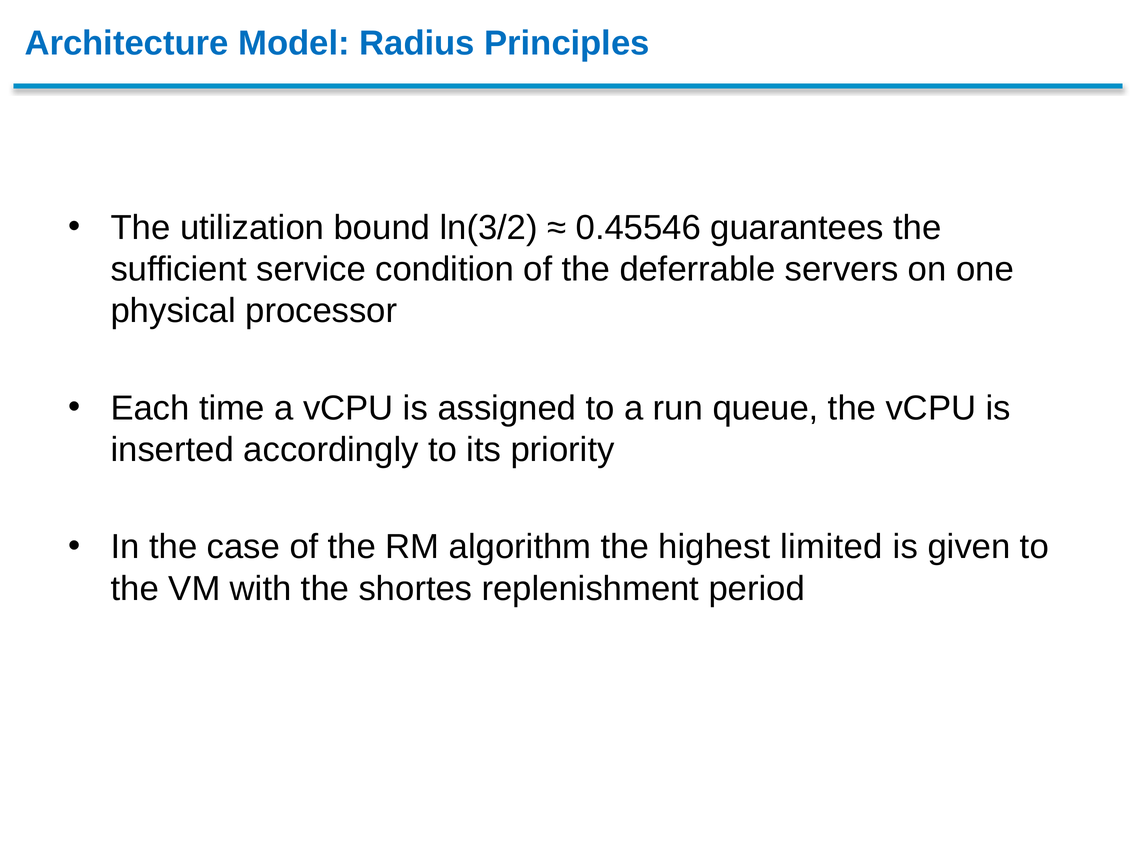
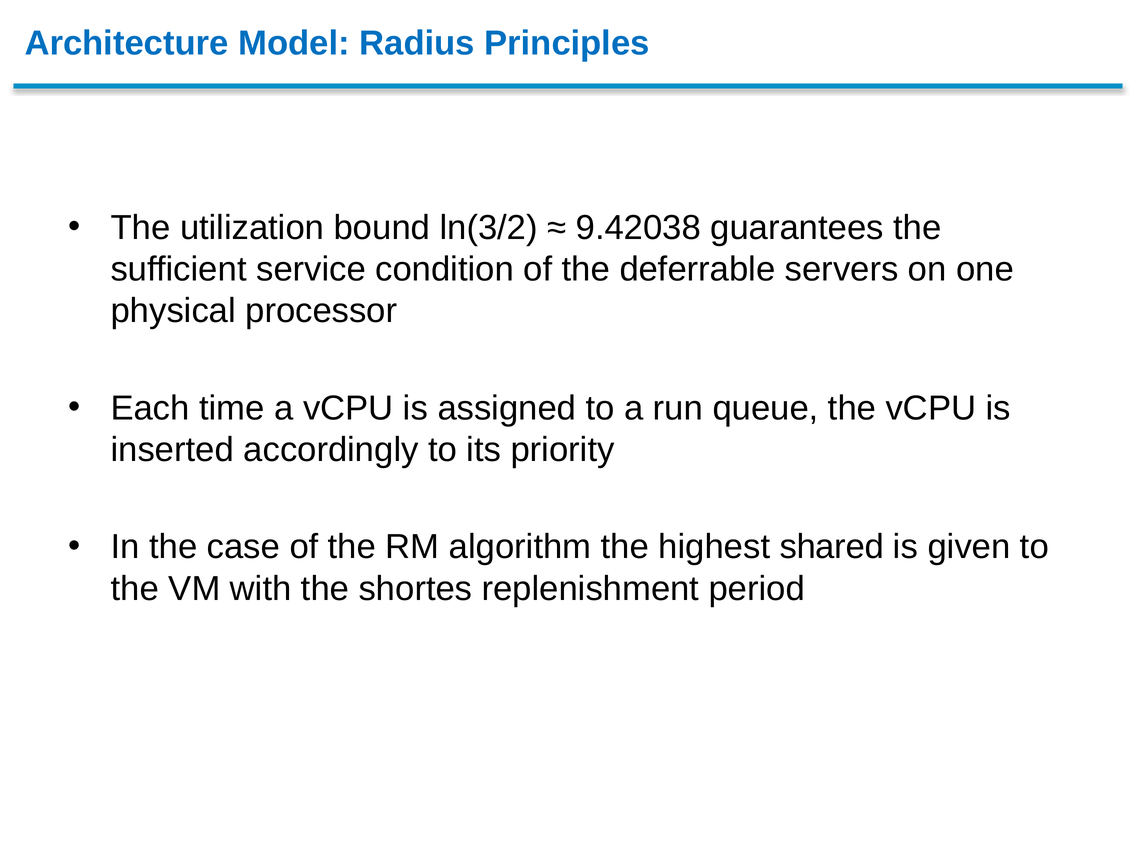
0.45546: 0.45546 -> 9.42038
limited: limited -> shared
